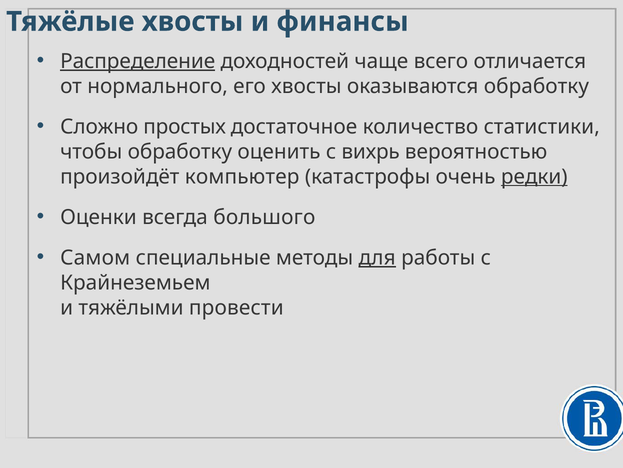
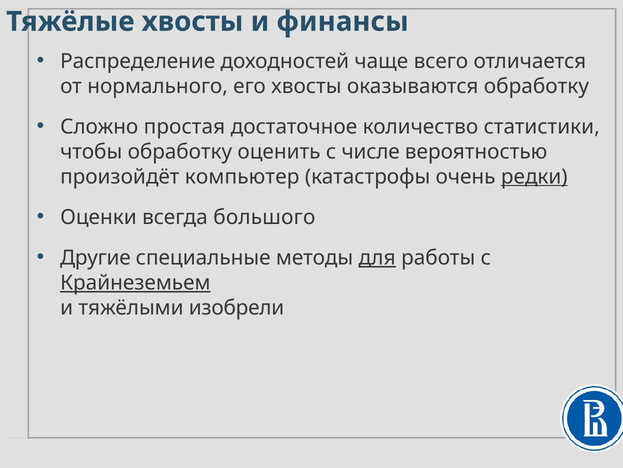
Распределение underline: present -> none
простых: простых -> простая
вихрь: вихрь -> числе
Самом: Самом -> Другие
Крайнеземьем underline: none -> present
провести: провести -> изобрели
